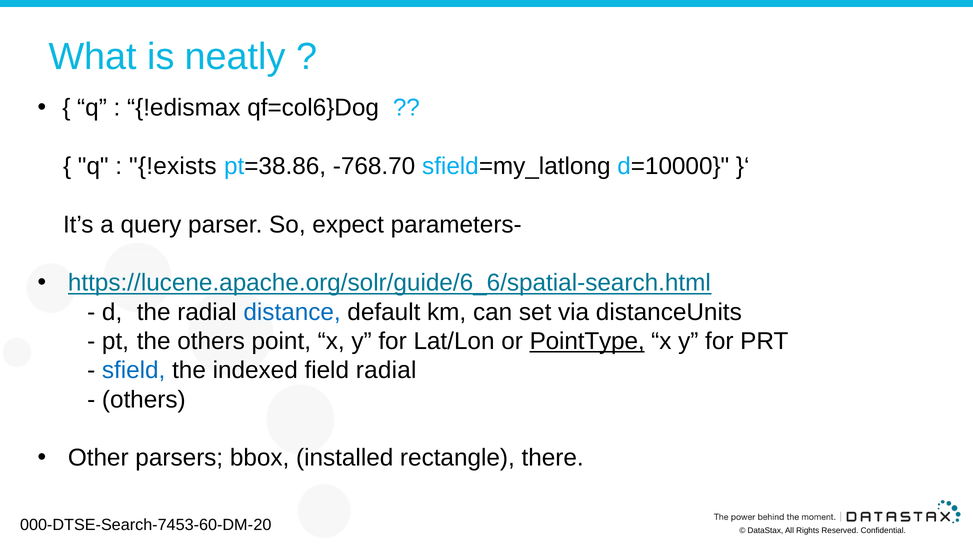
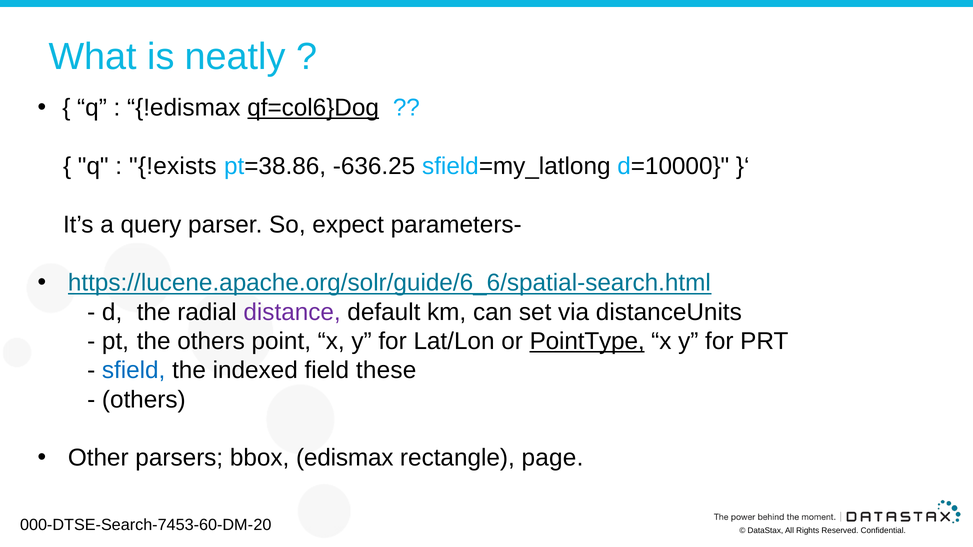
qf=col6}Dog underline: none -> present
-768.70: -768.70 -> -636.25
distance colour: blue -> purple
field radial: radial -> these
installed: installed -> edismax
there: there -> page
